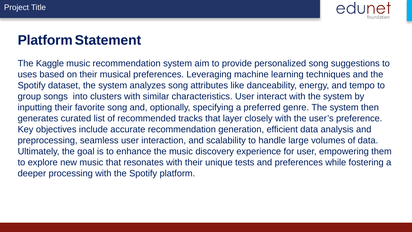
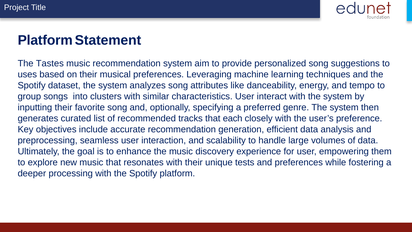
Kaggle: Kaggle -> Tastes
layer: layer -> each
